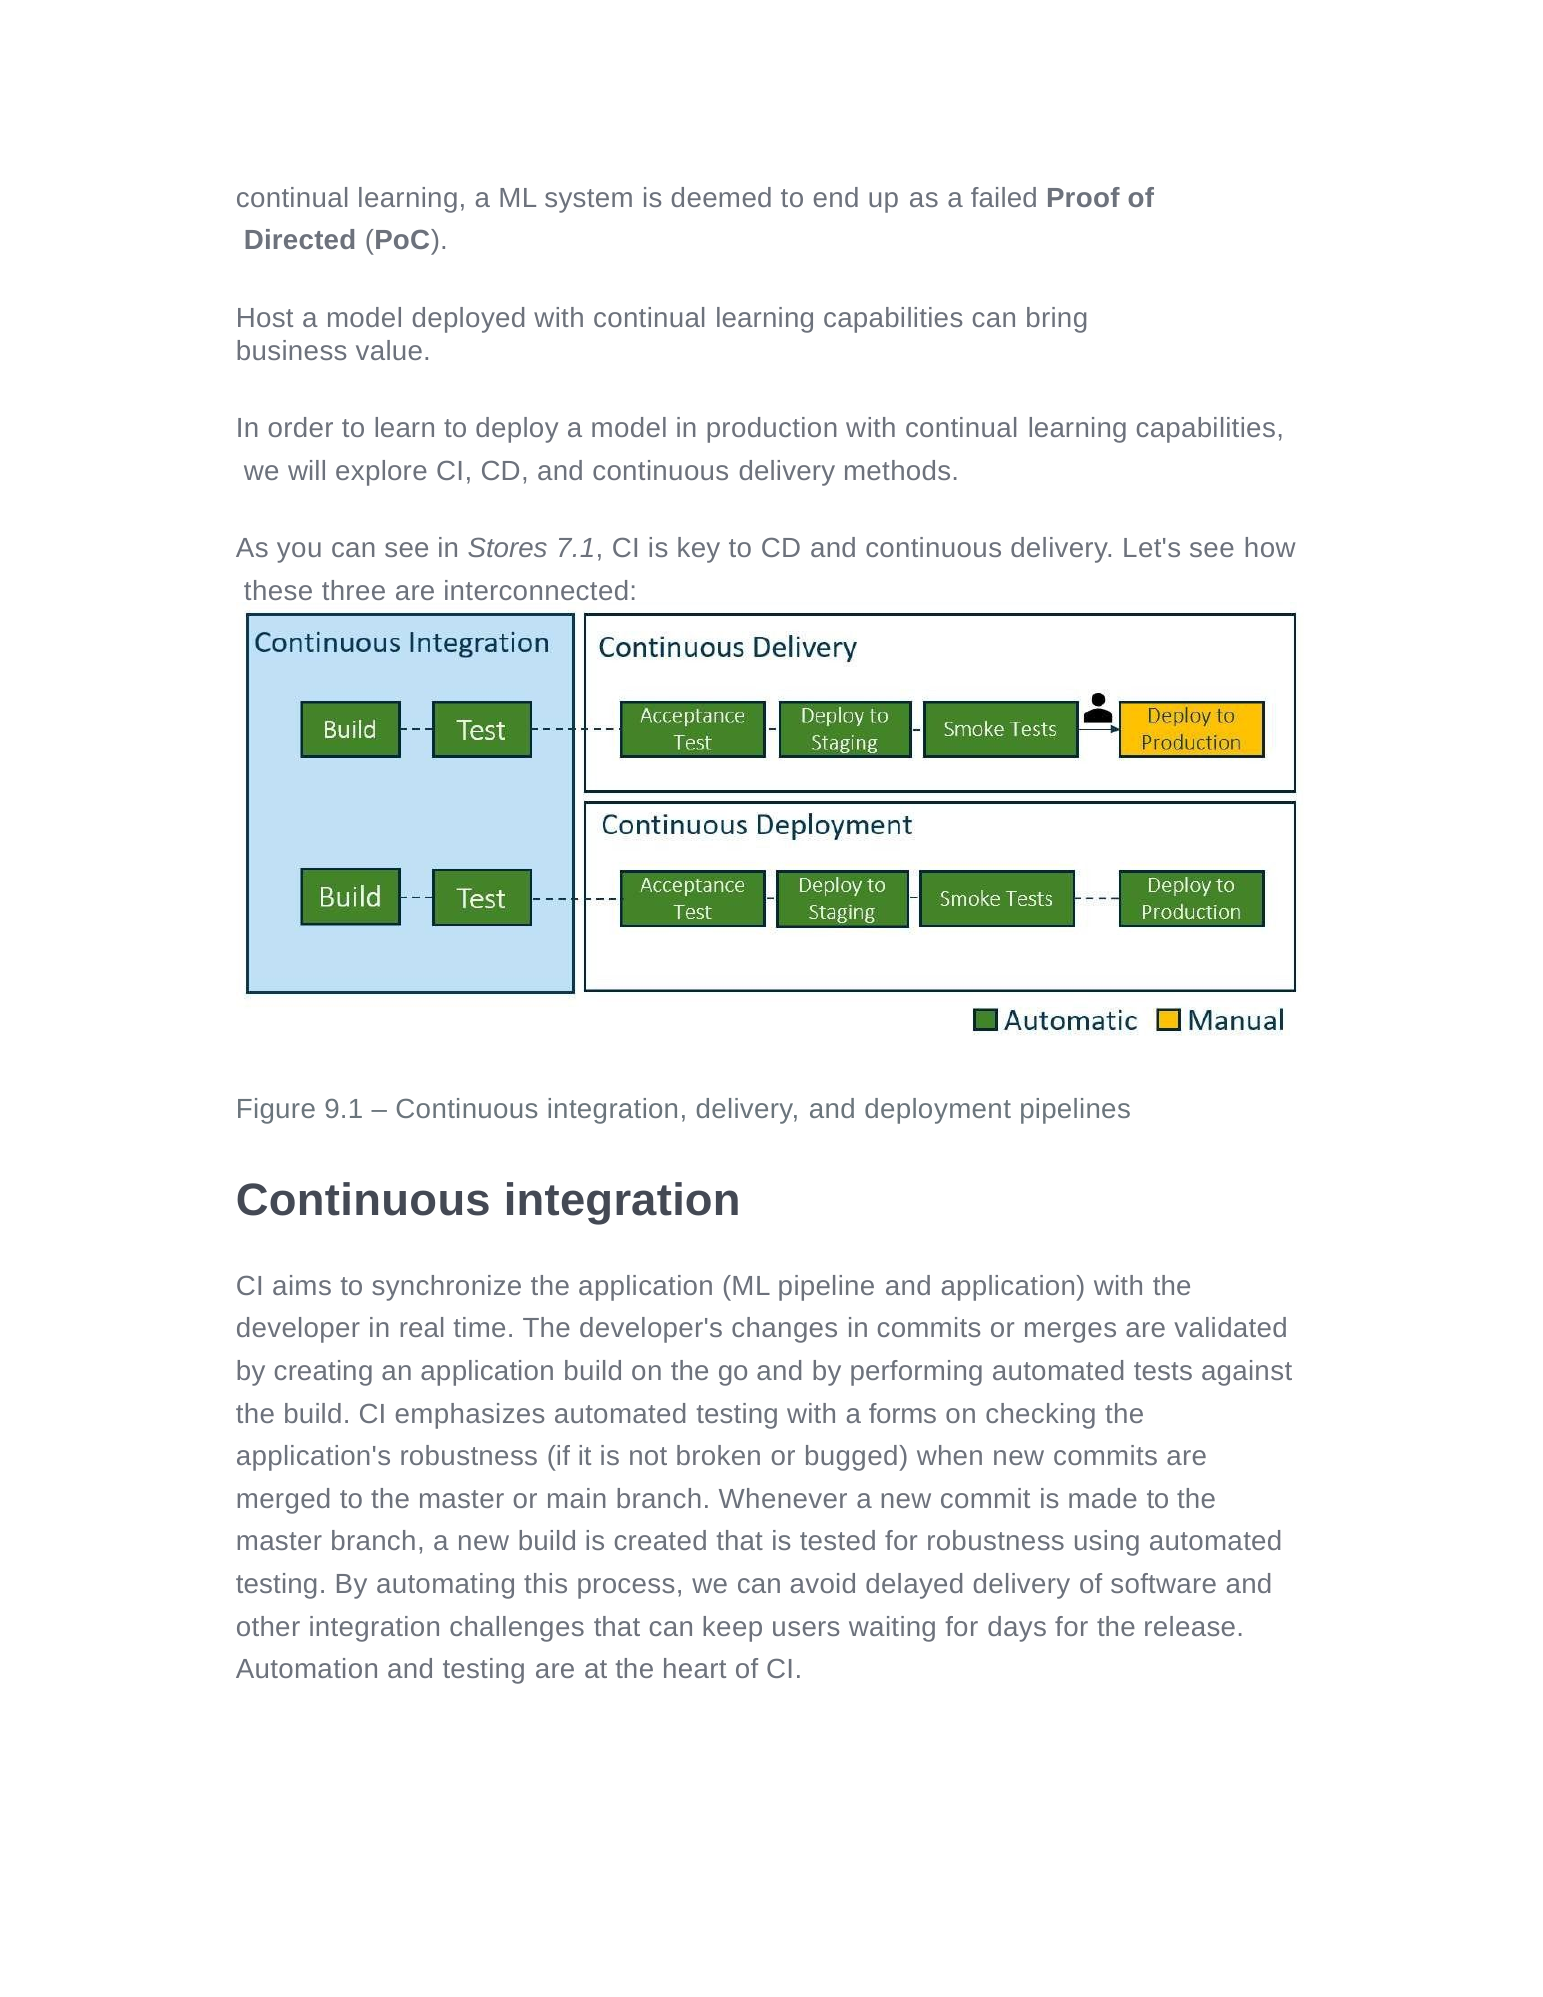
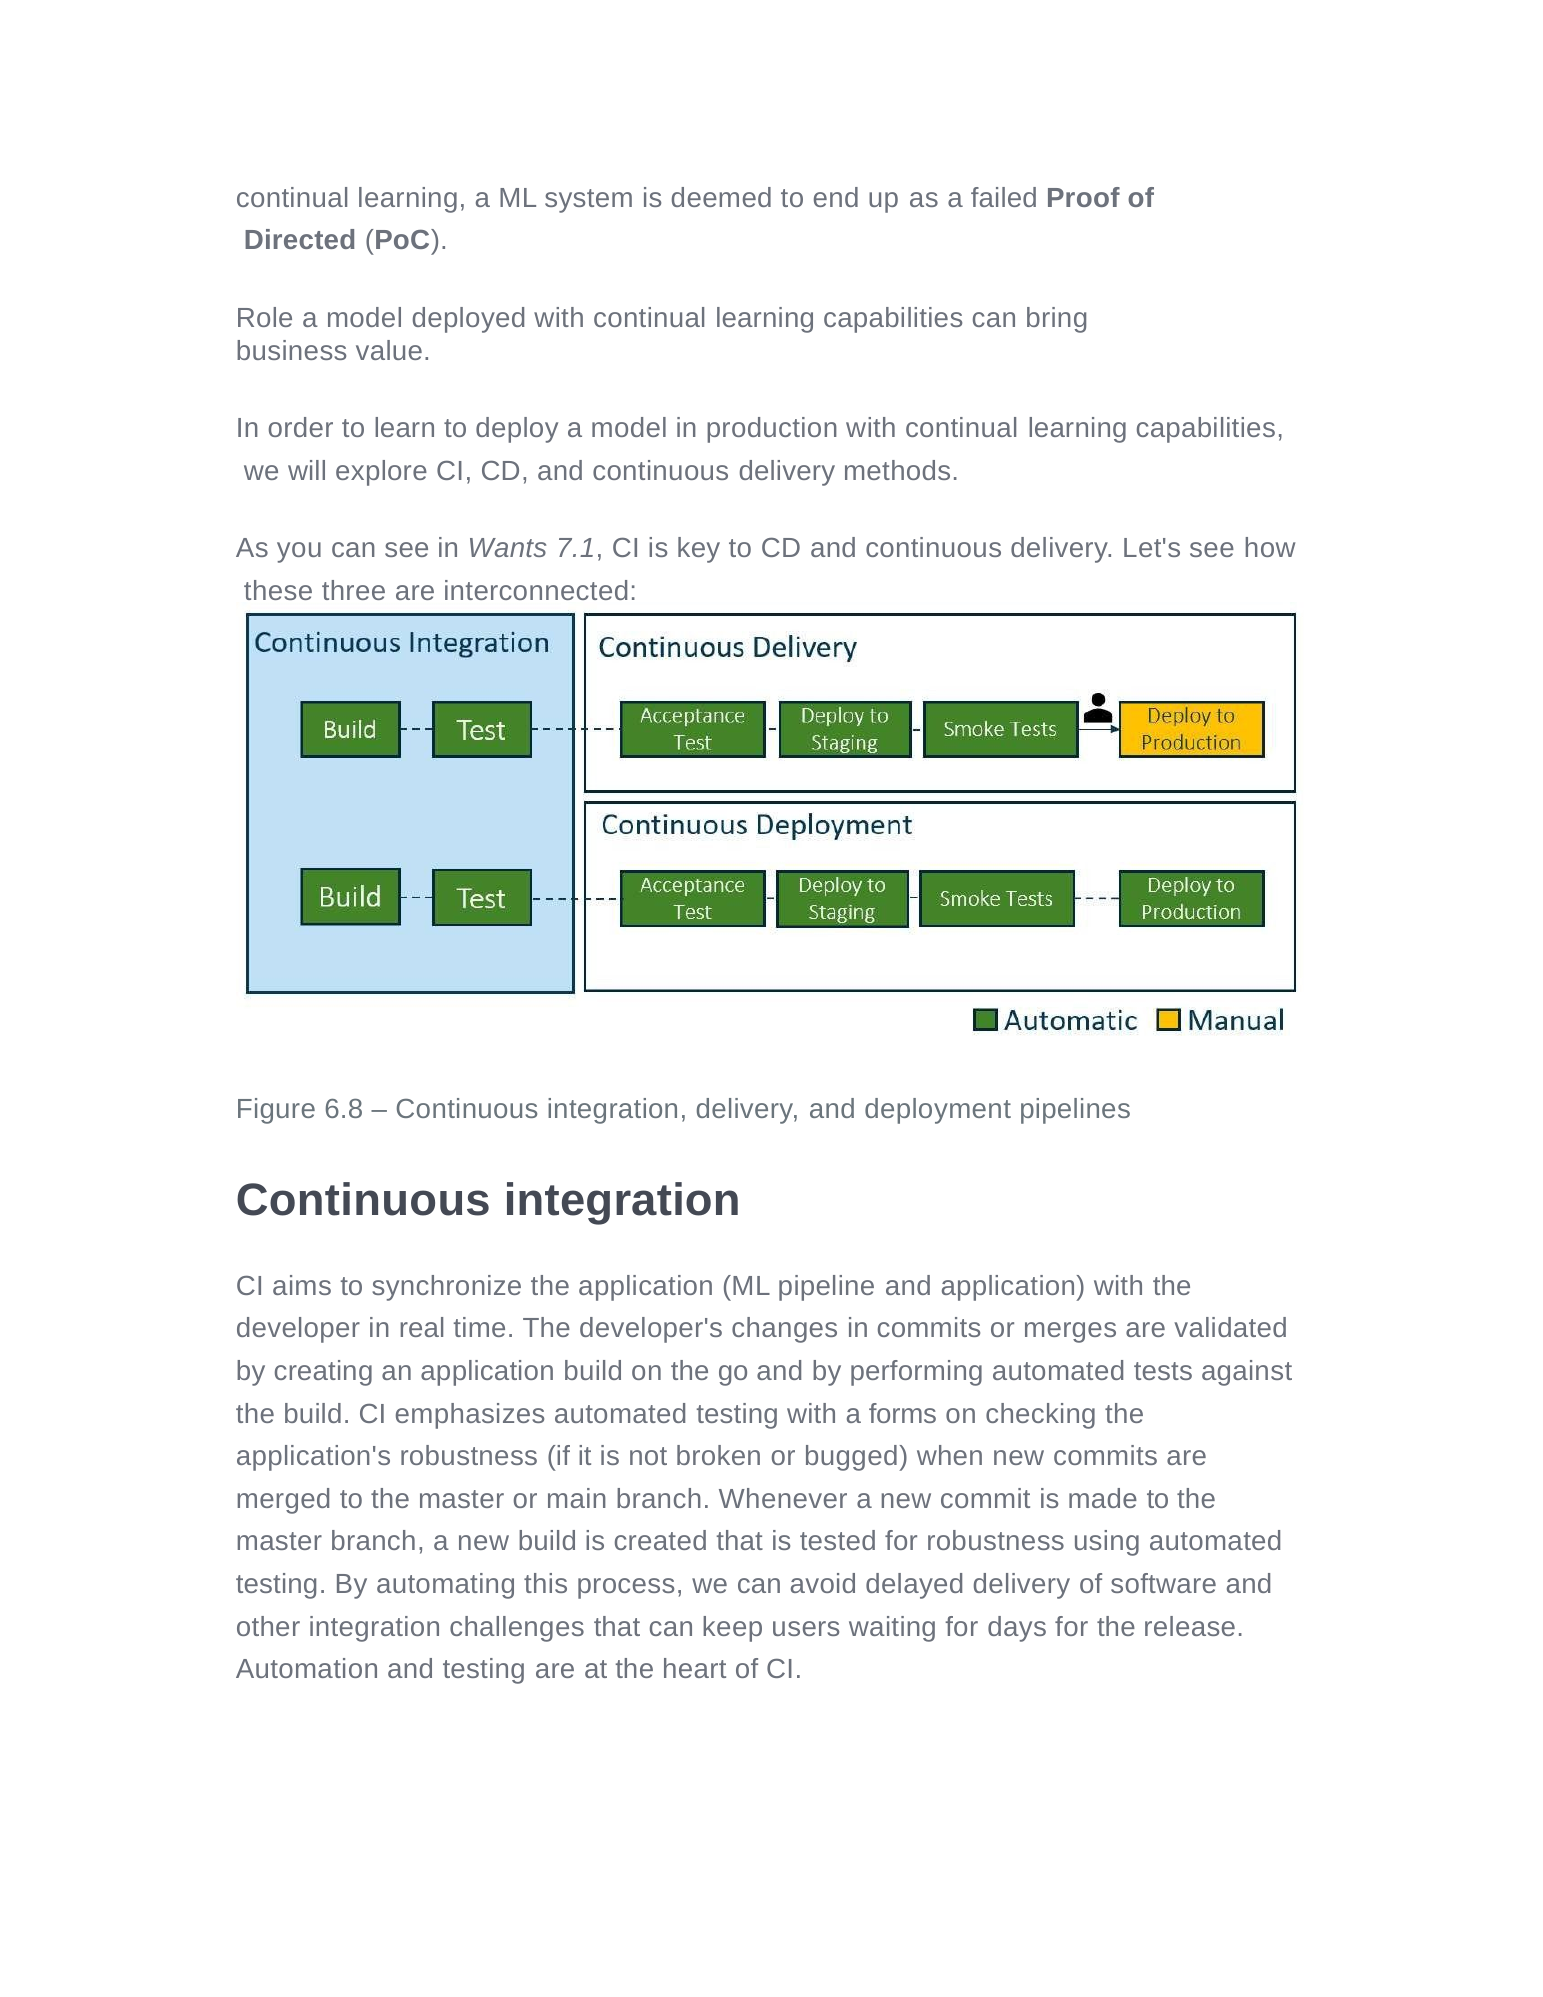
Host: Host -> Role
Stores: Stores -> Wants
9.1: 9.1 -> 6.8
